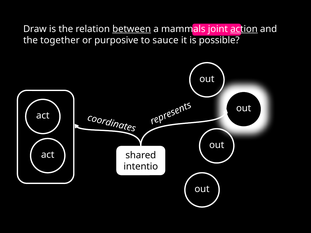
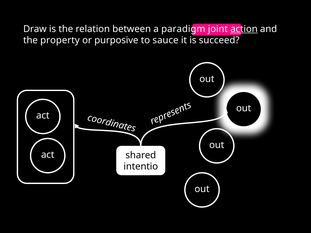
between underline: present -> none
mammals: mammals -> paradigm
together: together -> property
possible: possible -> succeed
